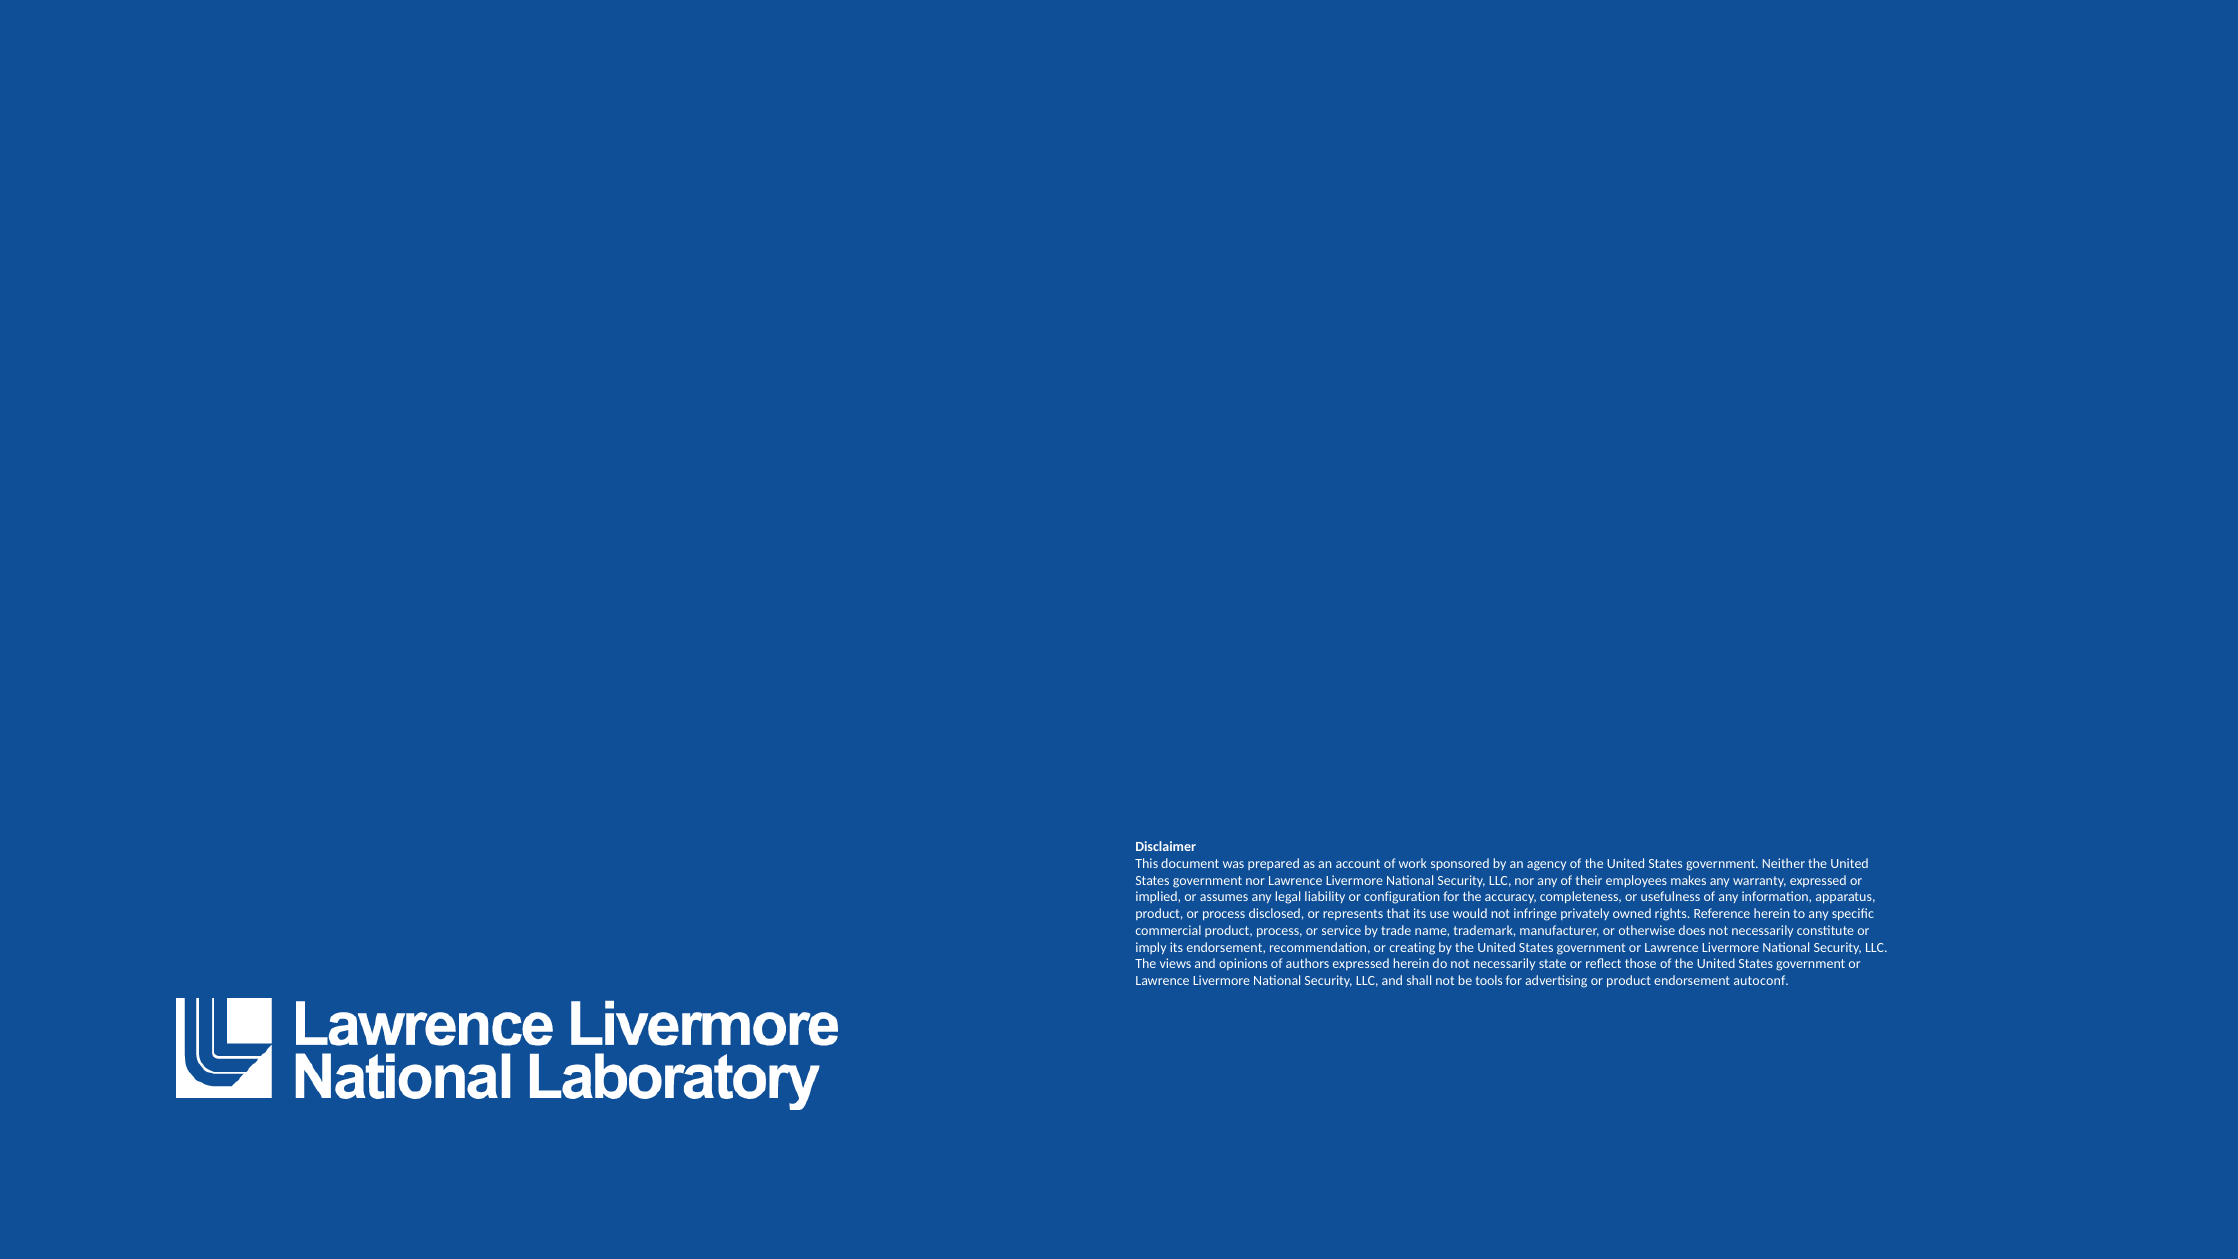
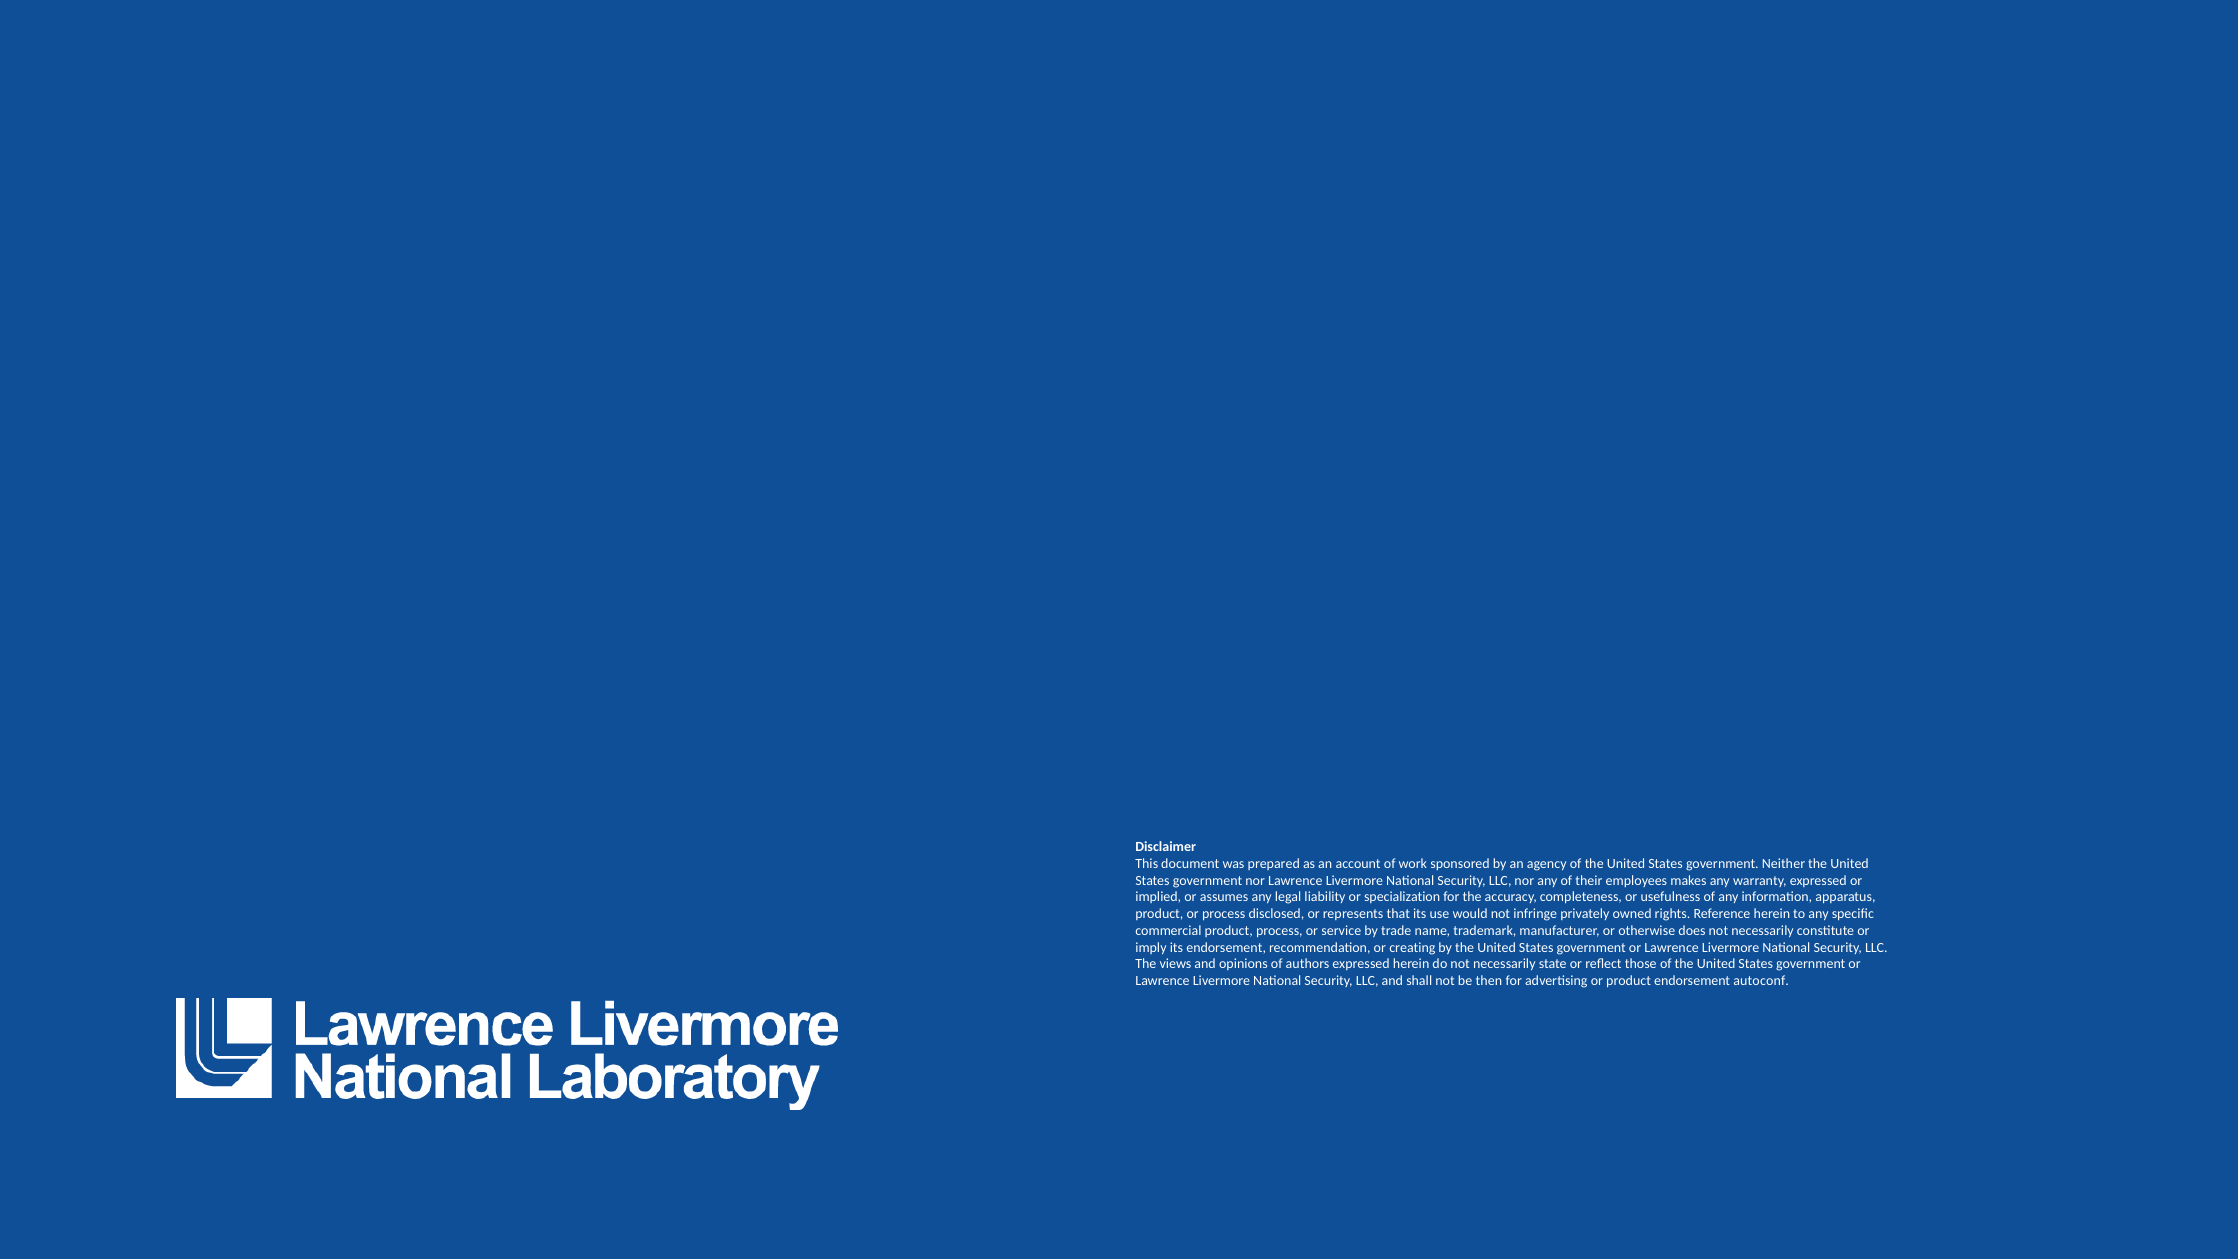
configuration: configuration -> specialization
tools: tools -> then
